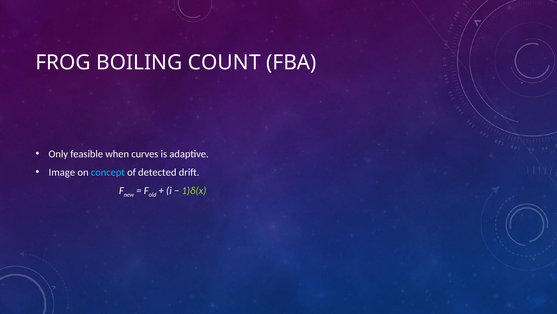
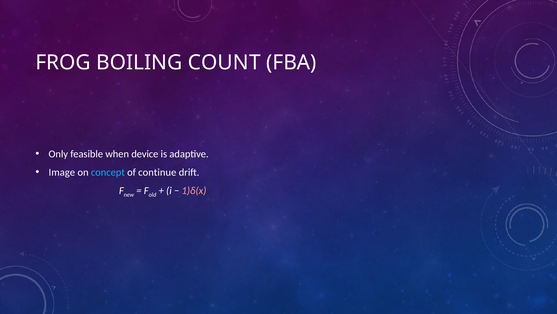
curves: curves -> device
detected: detected -> continue
1)δ(x colour: light green -> pink
